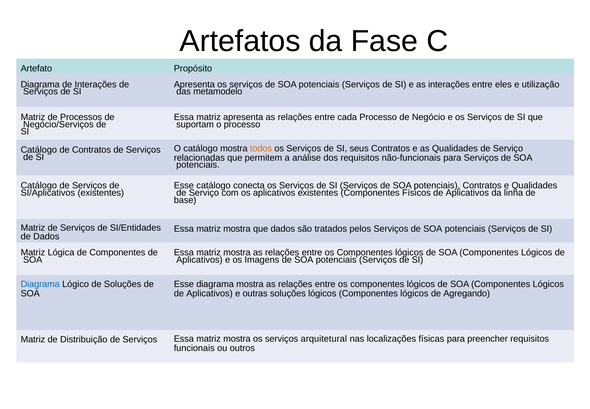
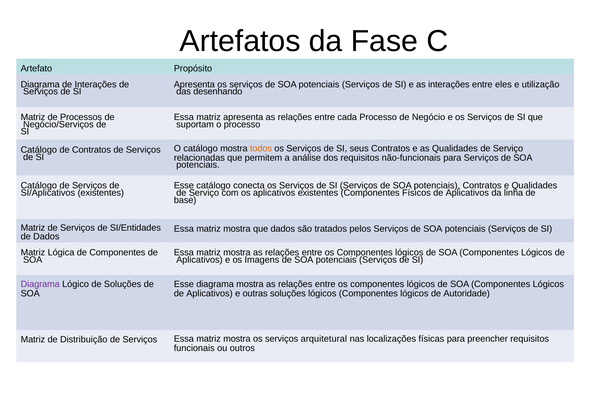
metamodelo: metamodelo -> desenhando
Diagrama at (40, 284) colour: blue -> purple
Agregando: Agregando -> Autoridade
